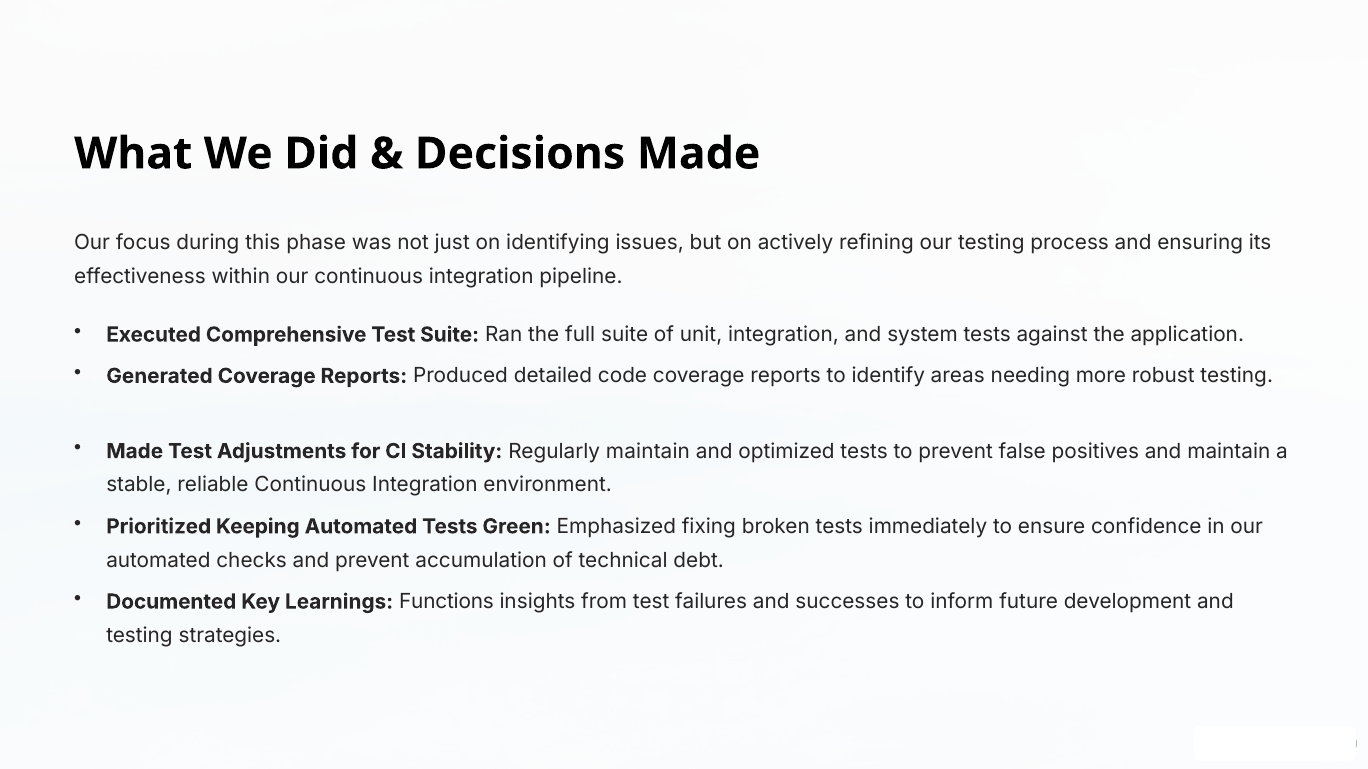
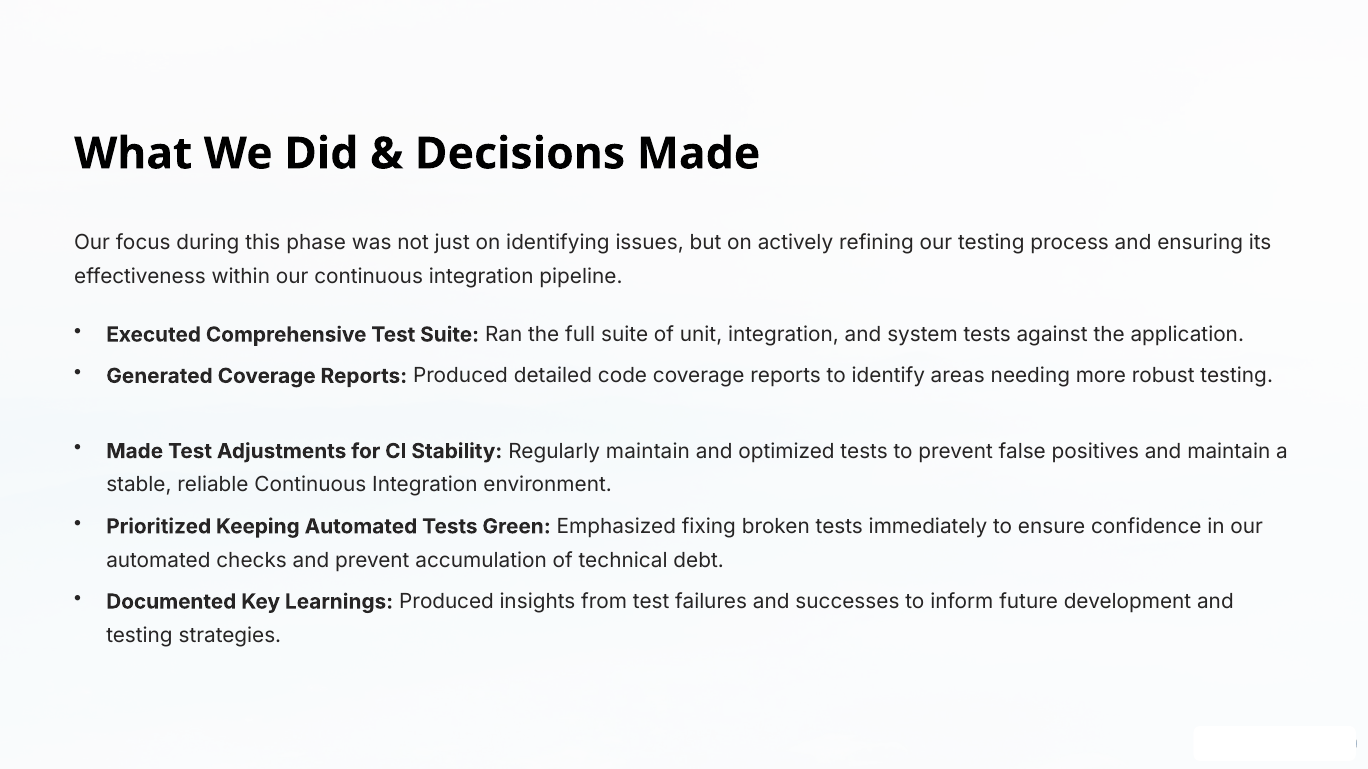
Learnings Functions: Functions -> Produced
